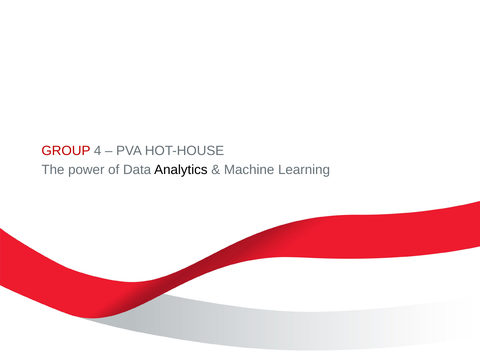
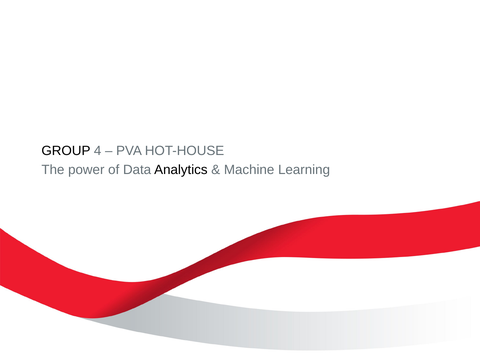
GROUP colour: red -> black
